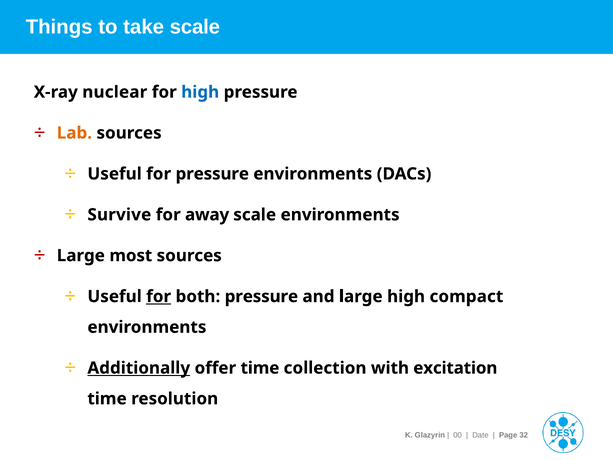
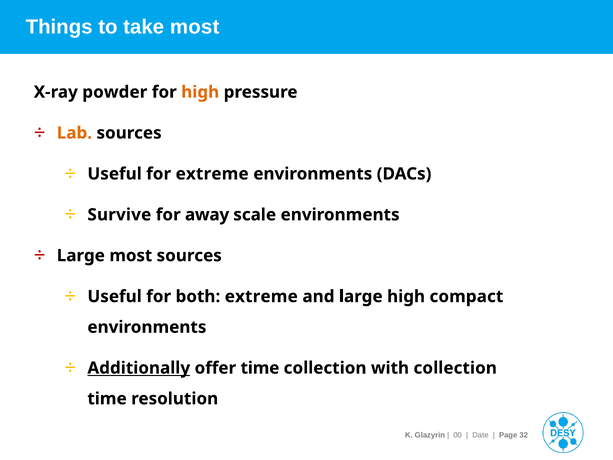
take scale: scale -> most
nuclear: nuclear -> powder
high at (200, 92) colour: blue -> orange
for pressure: pressure -> extreme
for at (159, 296) underline: present -> none
both pressure: pressure -> extreme
with excitation: excitation -> collection
